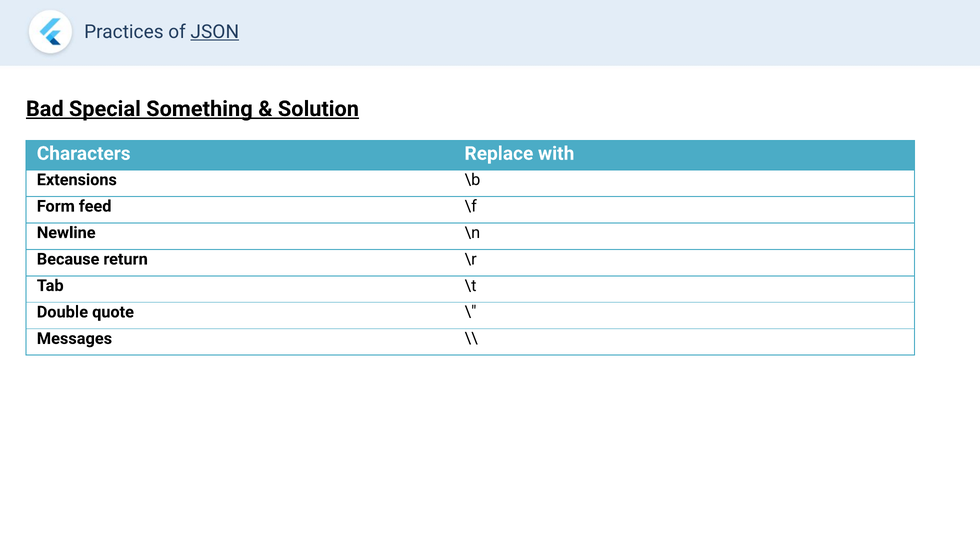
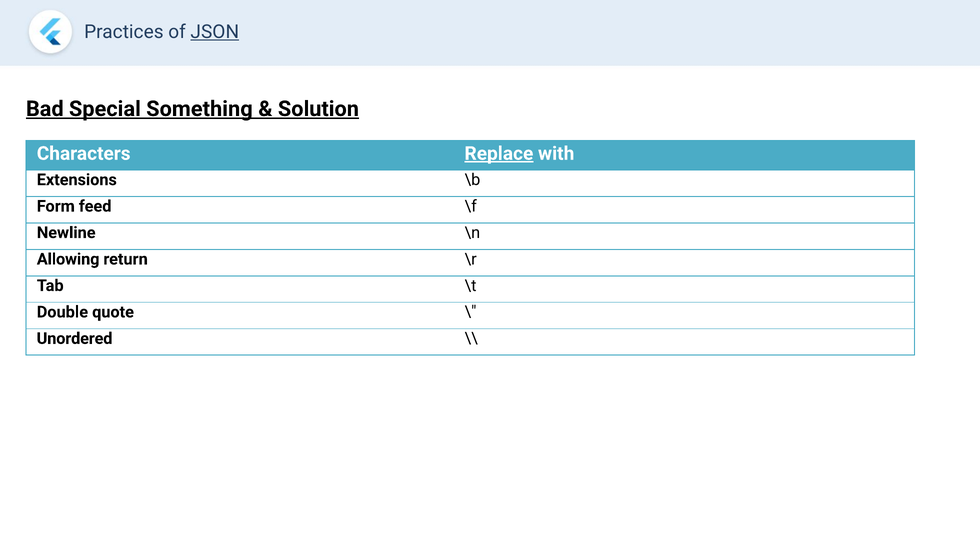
Replace underline: none -> present
Because: Because -> Allowing
Messages: Messages -> Unordered
